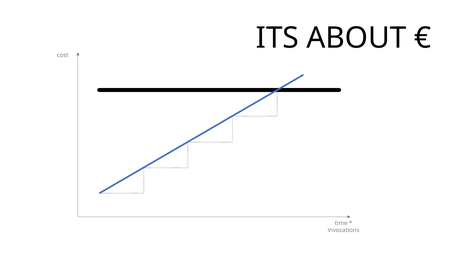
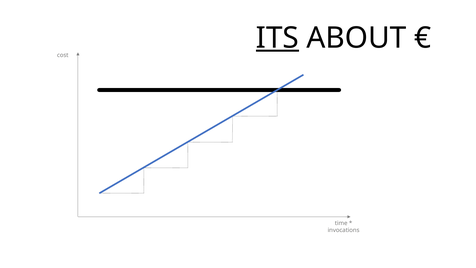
ITS underline: none -> present
